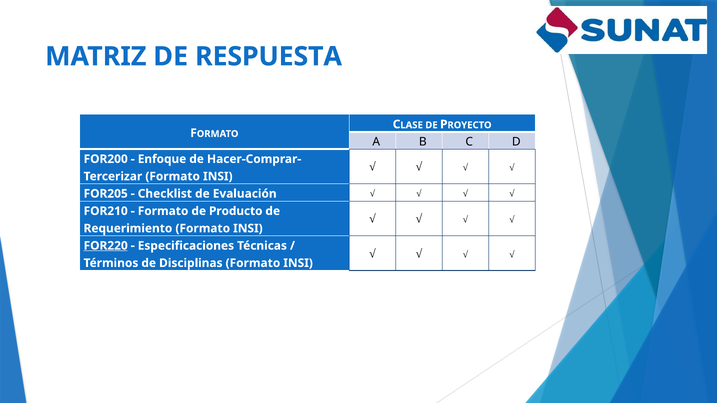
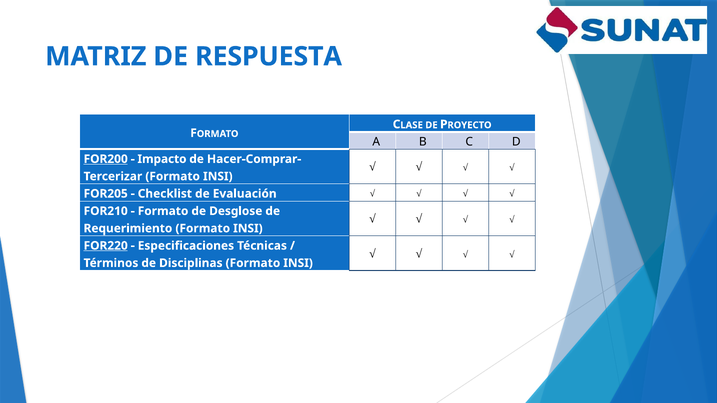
FOR200 underline: none -> present
Enfoque: Enfoque -> Impacto
Producto: Producto -> Desglose
